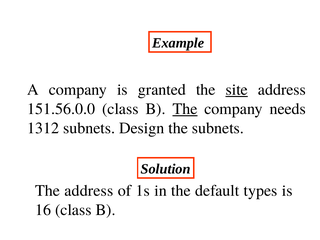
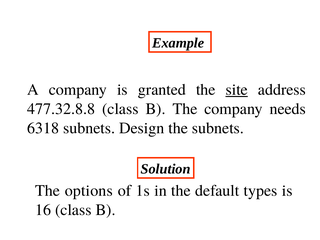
151.56.0.0: 151.56.0.0 -> 477.32.8.8
The at (185, 109) underline: present -> none
1312: 1312 -> 6318
The address: address -> options
